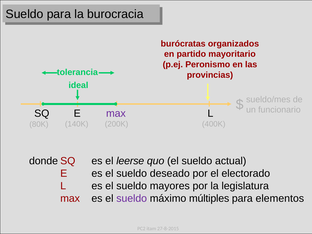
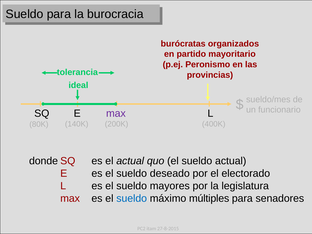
el leerse: leerse -> actual
sueldo at (132, 198) colour: purple -> blue
elementos: elementos -> senadores
